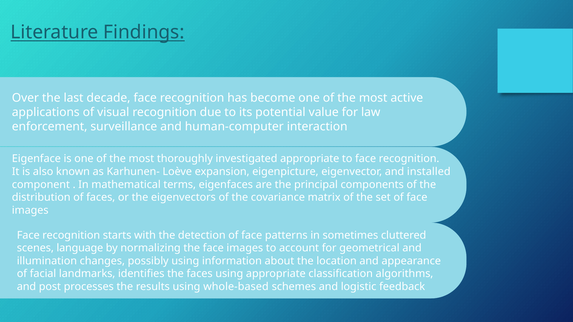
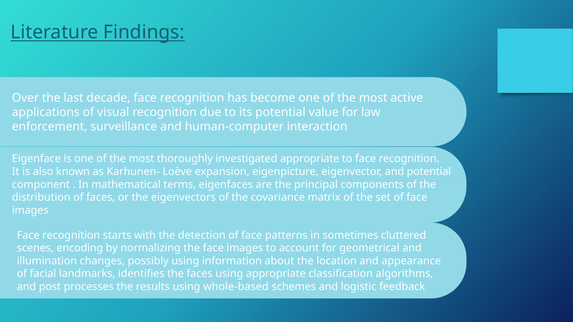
and installed: installed -> potential
language: language -> encoding
